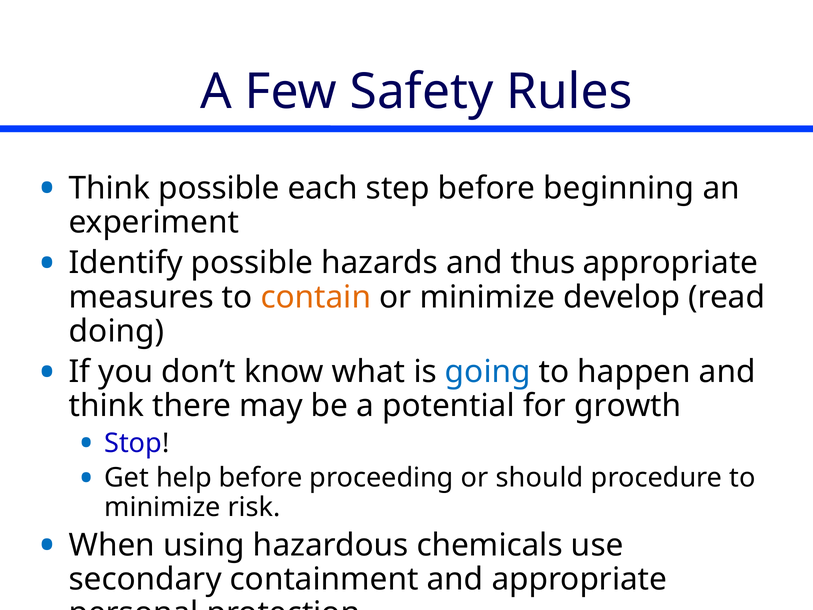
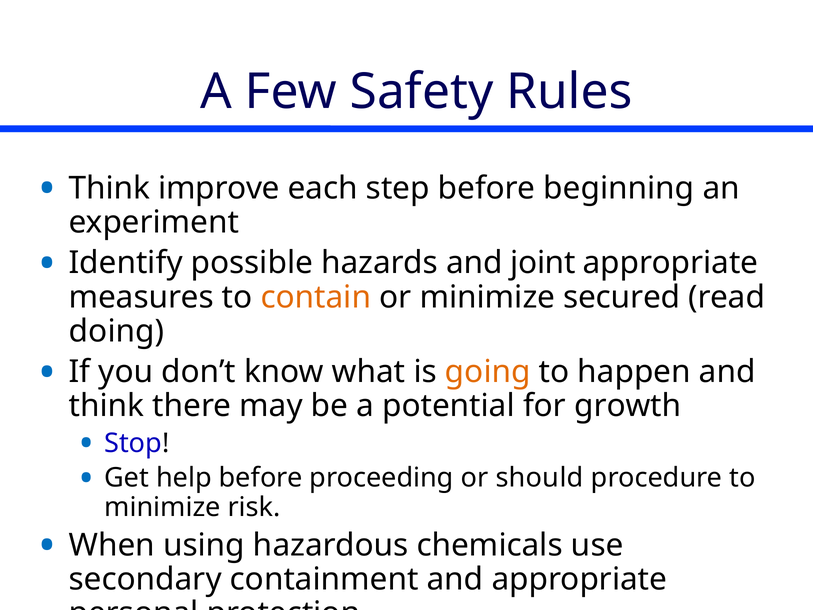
Think possible: possible -> improve
thus: thus -> joint
develop: develop -> secured
going colour: blue -> orange
